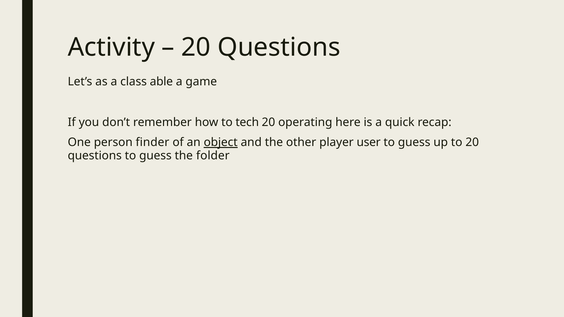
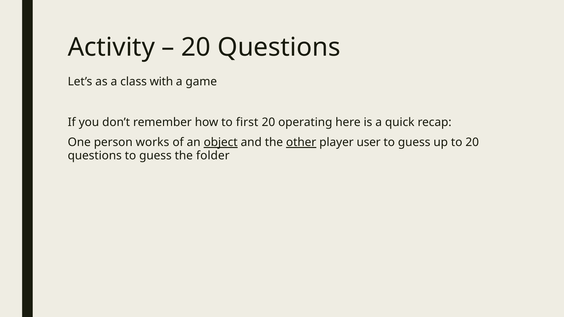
able: able -> with
tech: tech -> first
finder: finder -> works
other underline: none -> present
